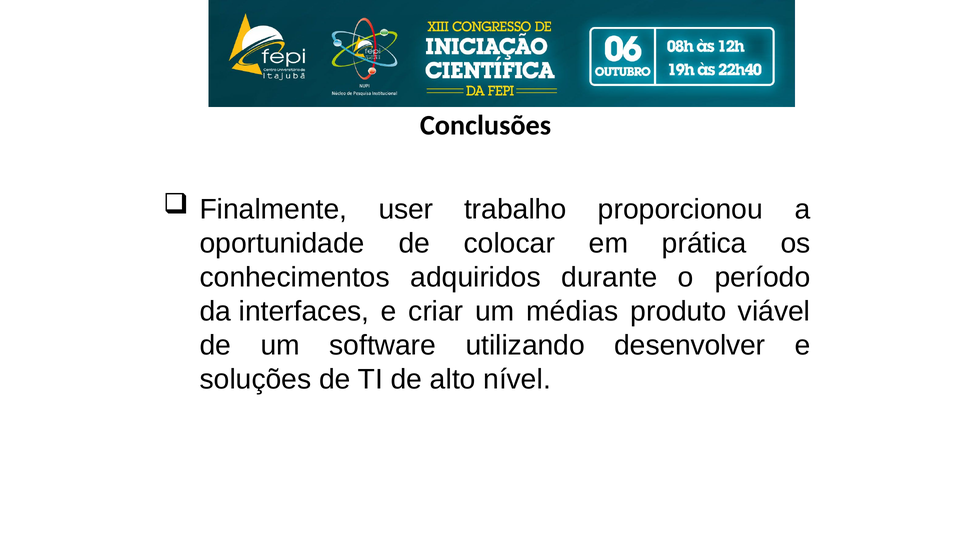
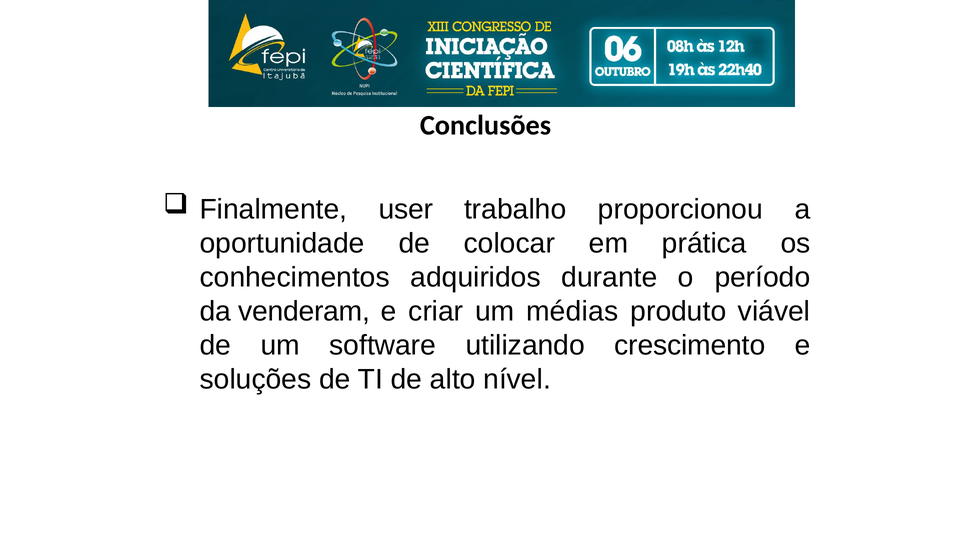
interfaces: interfaces -> venderam
desenvolver: desenvolver -> crescimento
